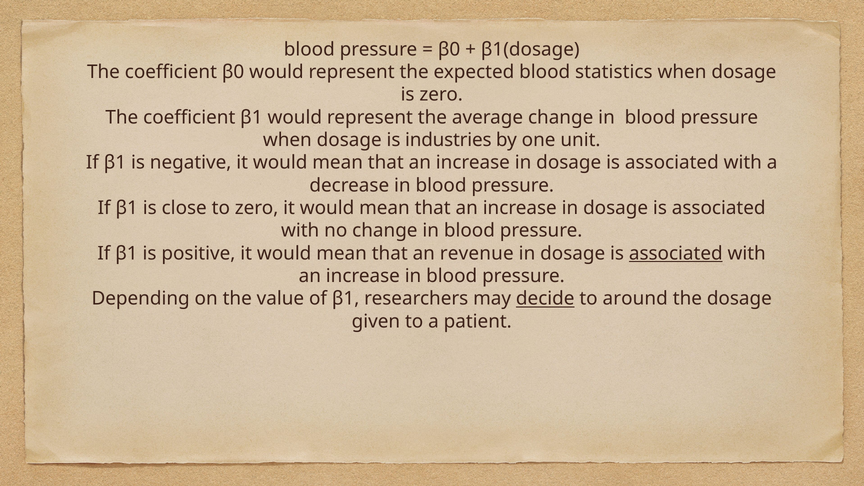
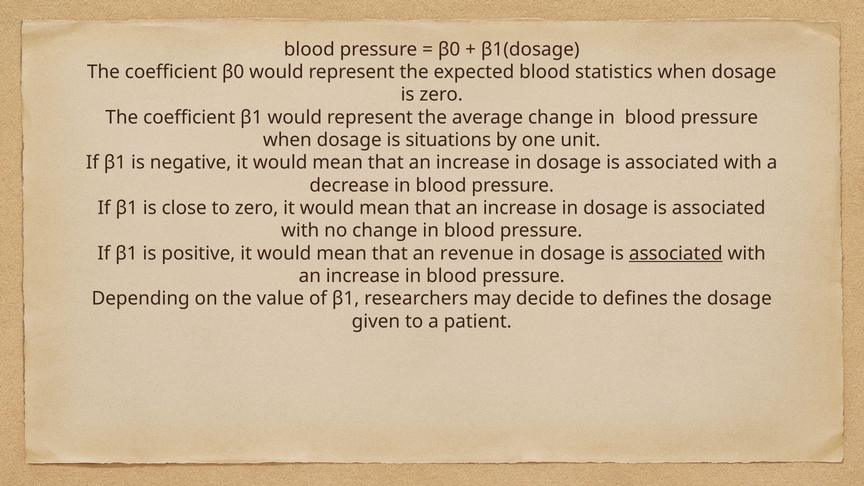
industries: industries -> situations
decide underline: present -> none
around: around -> defines
